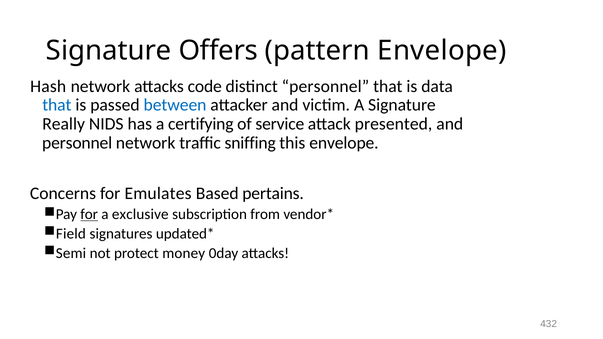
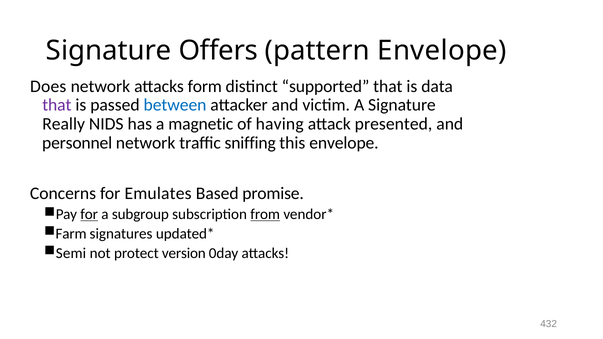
Hash: Hash -> Does
code: code -> form
distinct personnel: personnel -> supported
that at (57, 105) colour: blue -> purple
certifying: certifying -> magnetic
service: service -> having
pertains: pertains -> promise
exclusive: exclusive -> subgroup
from underline: none -> present
Field: Field -> Farm
money: money -> version
